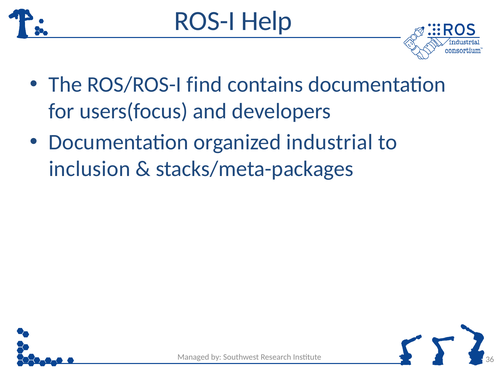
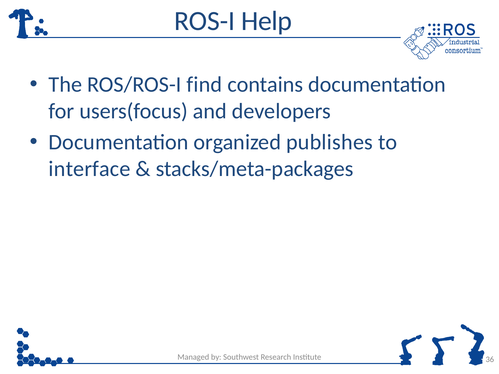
industrial: industrial -> publishes
inclusion: inclusion -> interface
